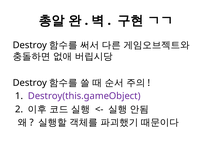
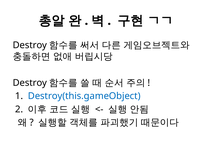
Destroy(this.gameObject colour: purple -> blue
